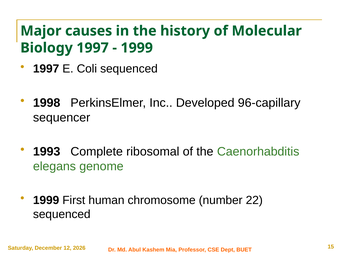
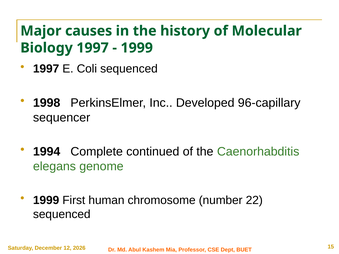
1993: 1993 -> 1994
ribosomal: ribosomal -> continued
